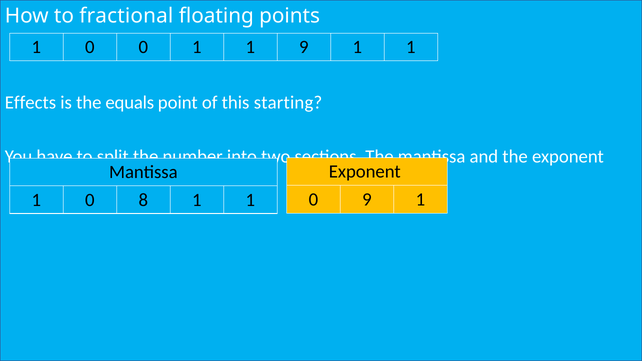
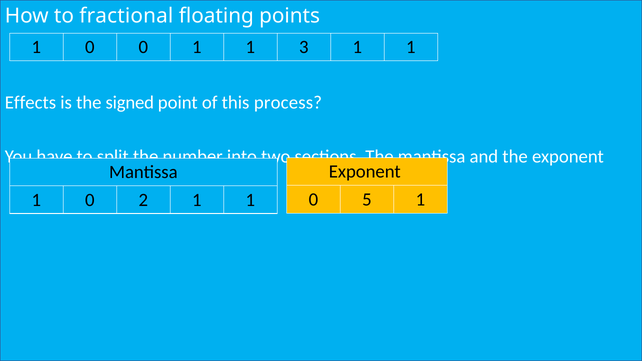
1 9: 9 -> 3
equals: equals -> signed
starting: starting -> process
0 9: 9 -> 5
8: 8 -> 2
